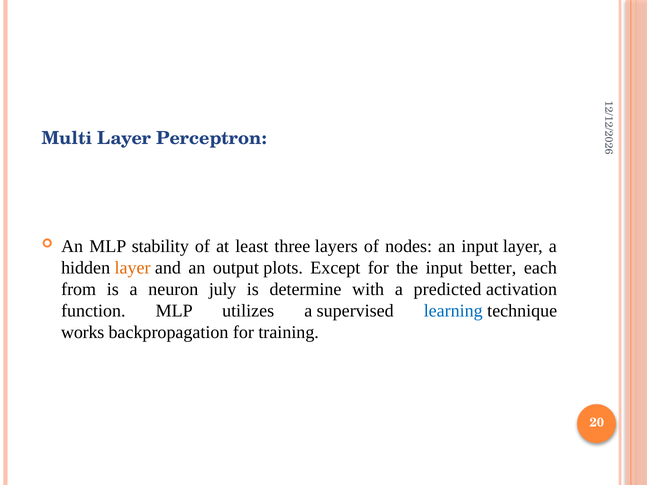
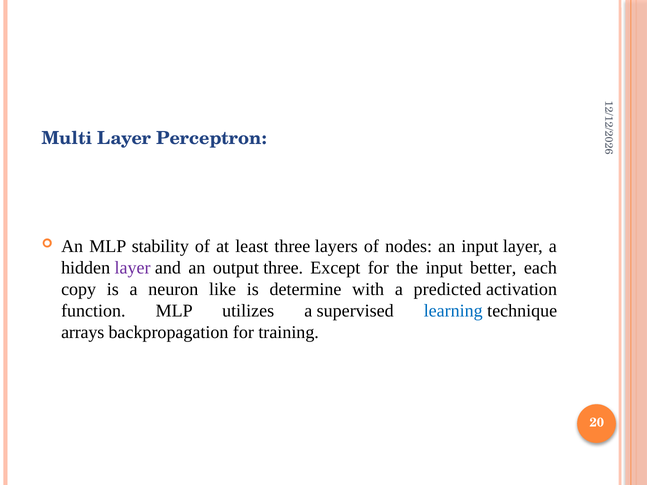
layer at (133, 268) colour: orange -> purple
output plots: plots -> three
from: from -> copy
july: july -> like
works: works -> arrays
